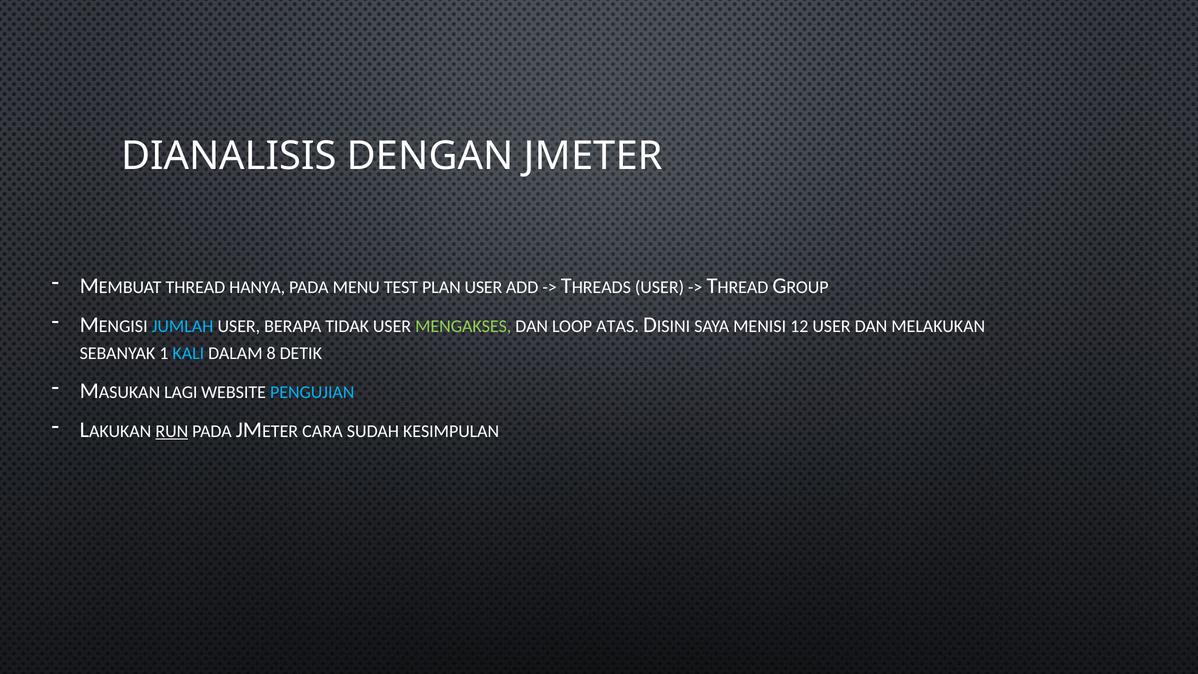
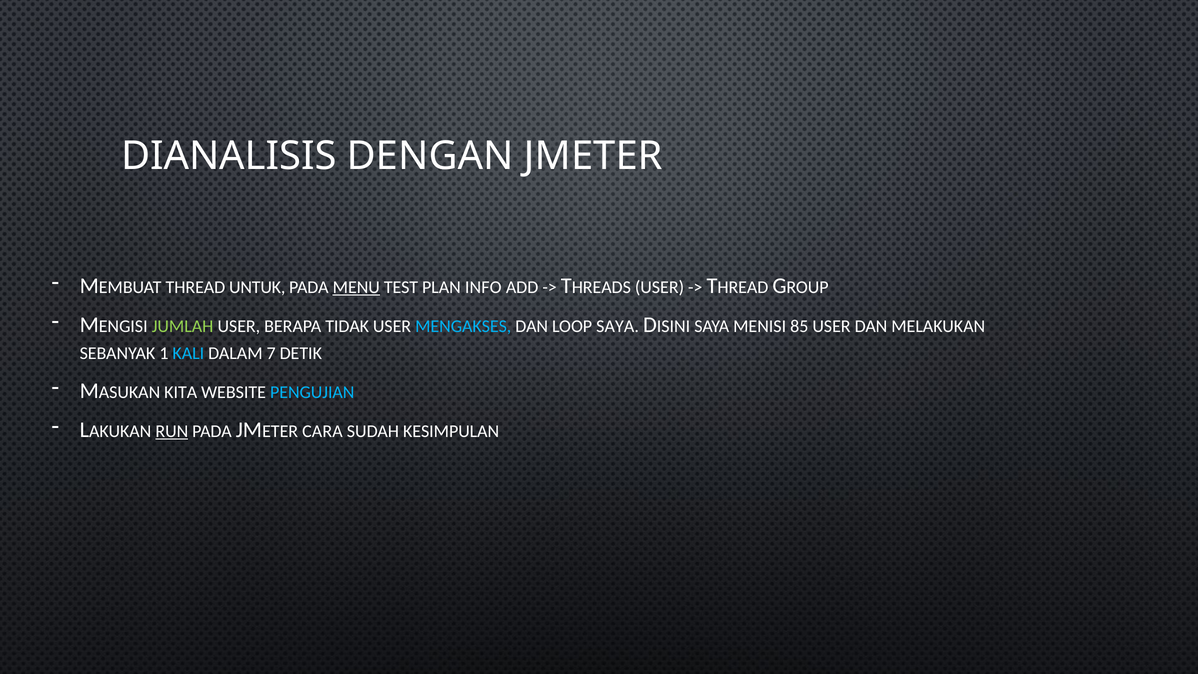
HANYA: HANYA -> UNTUK
MENU underline: none -> present
PLAN USER: USER -> INFO
JUMLAH colour: light blue -> light green
MENGAKSES colour: light green -> light blue
LOOP ATAS: ATAS -> SAYA
12: 12 -> 85
8: 8 -> 7
LAGI: LAGI -> KITA
